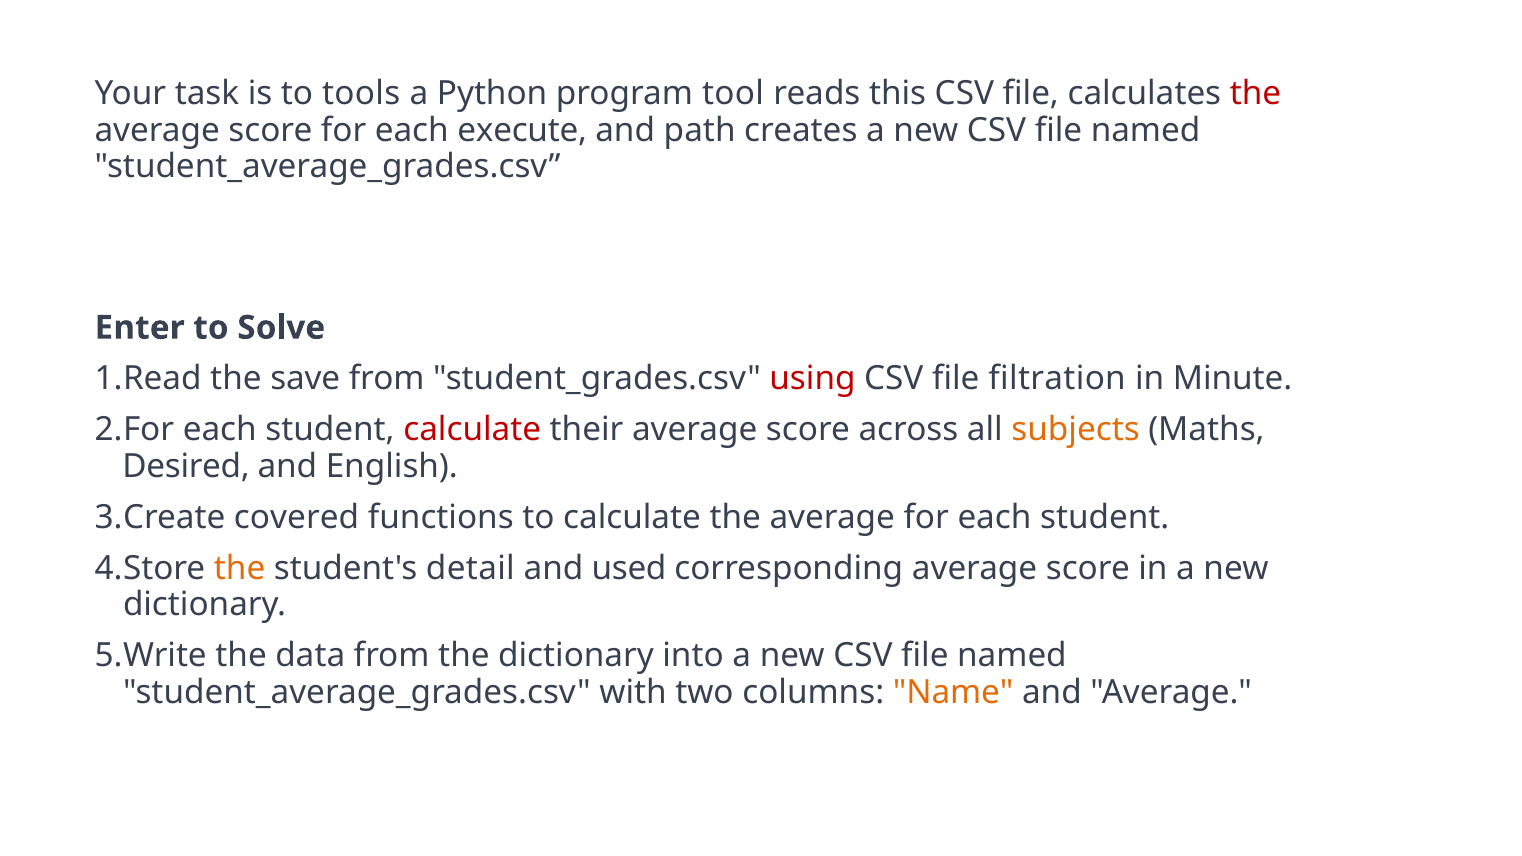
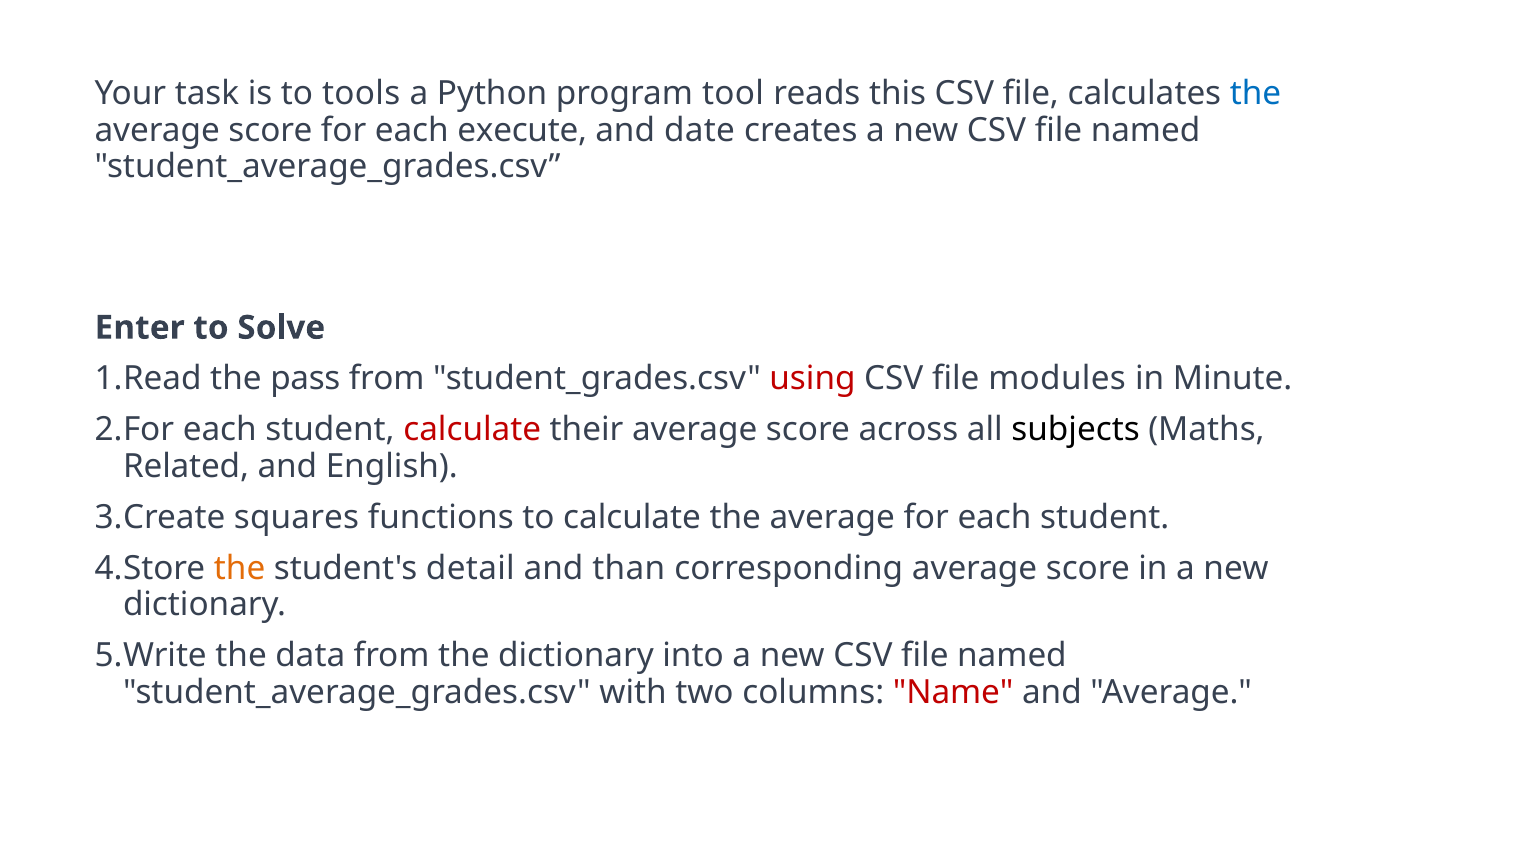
the at (1256, 93) colour: red -> blue
path: path -> date
save: save -> pass
filtration: filtration -> modules
subjects colour: orange -> black
Desired: Desired -> Related
covered: covered -> squares
used: used -> than
Name colour: orange -> red
